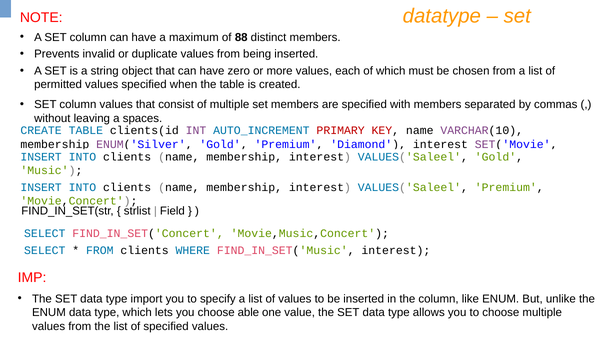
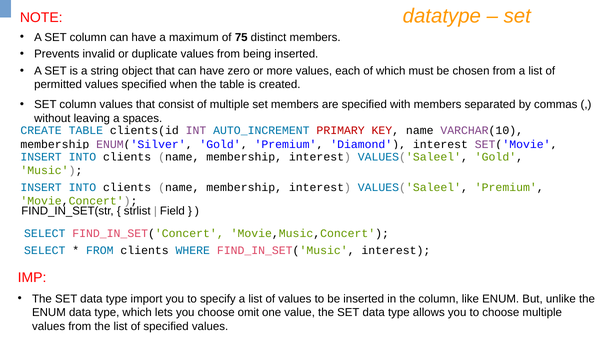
88: 88 -> 75
able: able -> omit
